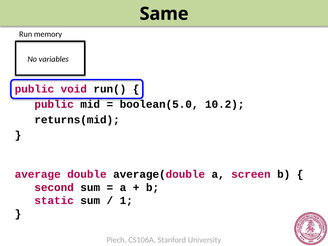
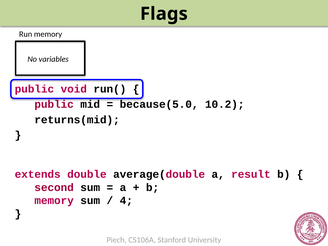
Same: Same -> Flags
boolean(5.0: boolean(5.0 -> because(5.0
average: average -> extends
screen: screen -> result
static at (54, 201): static -> memory
1: 1 -> 4
